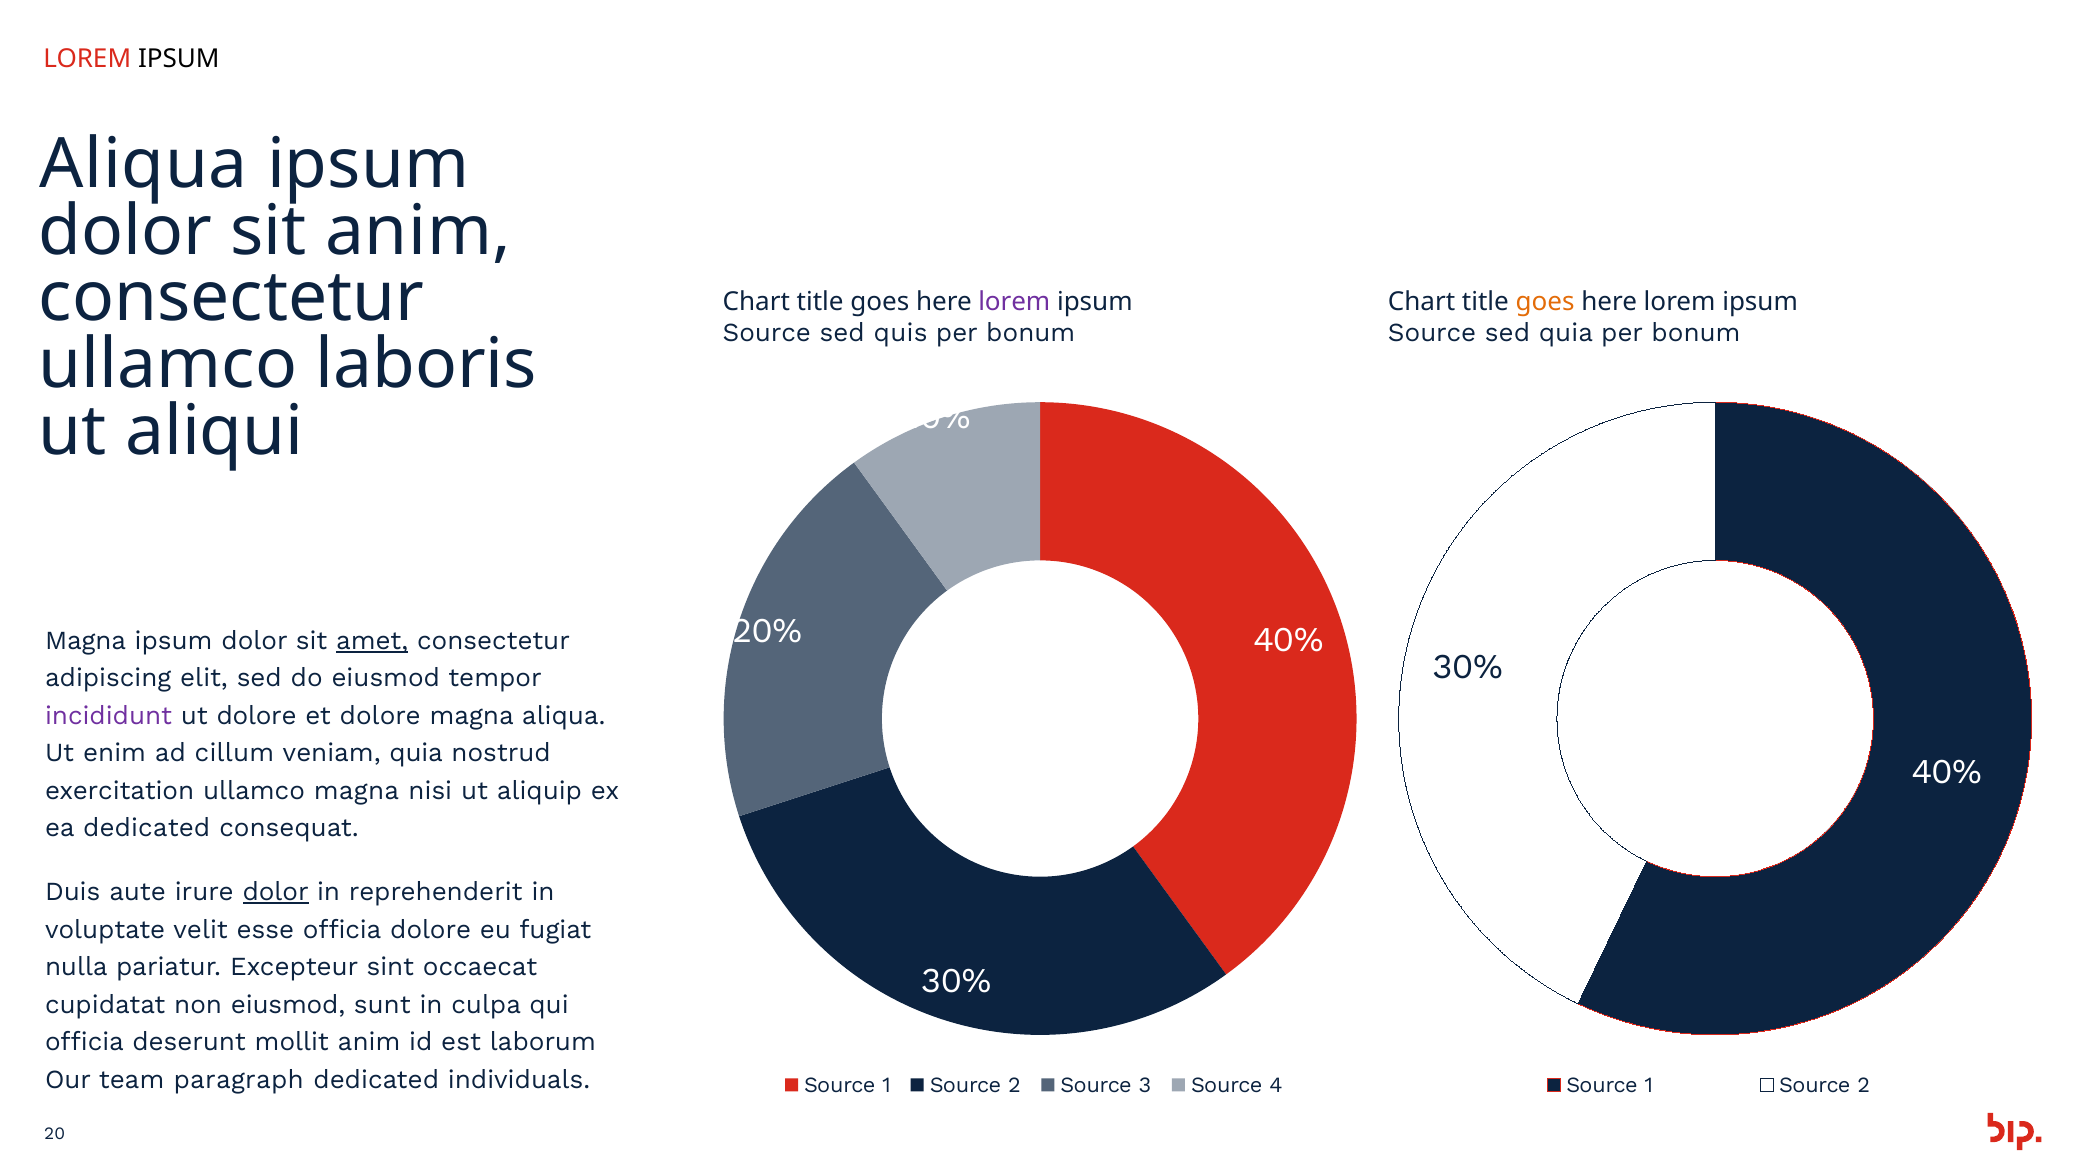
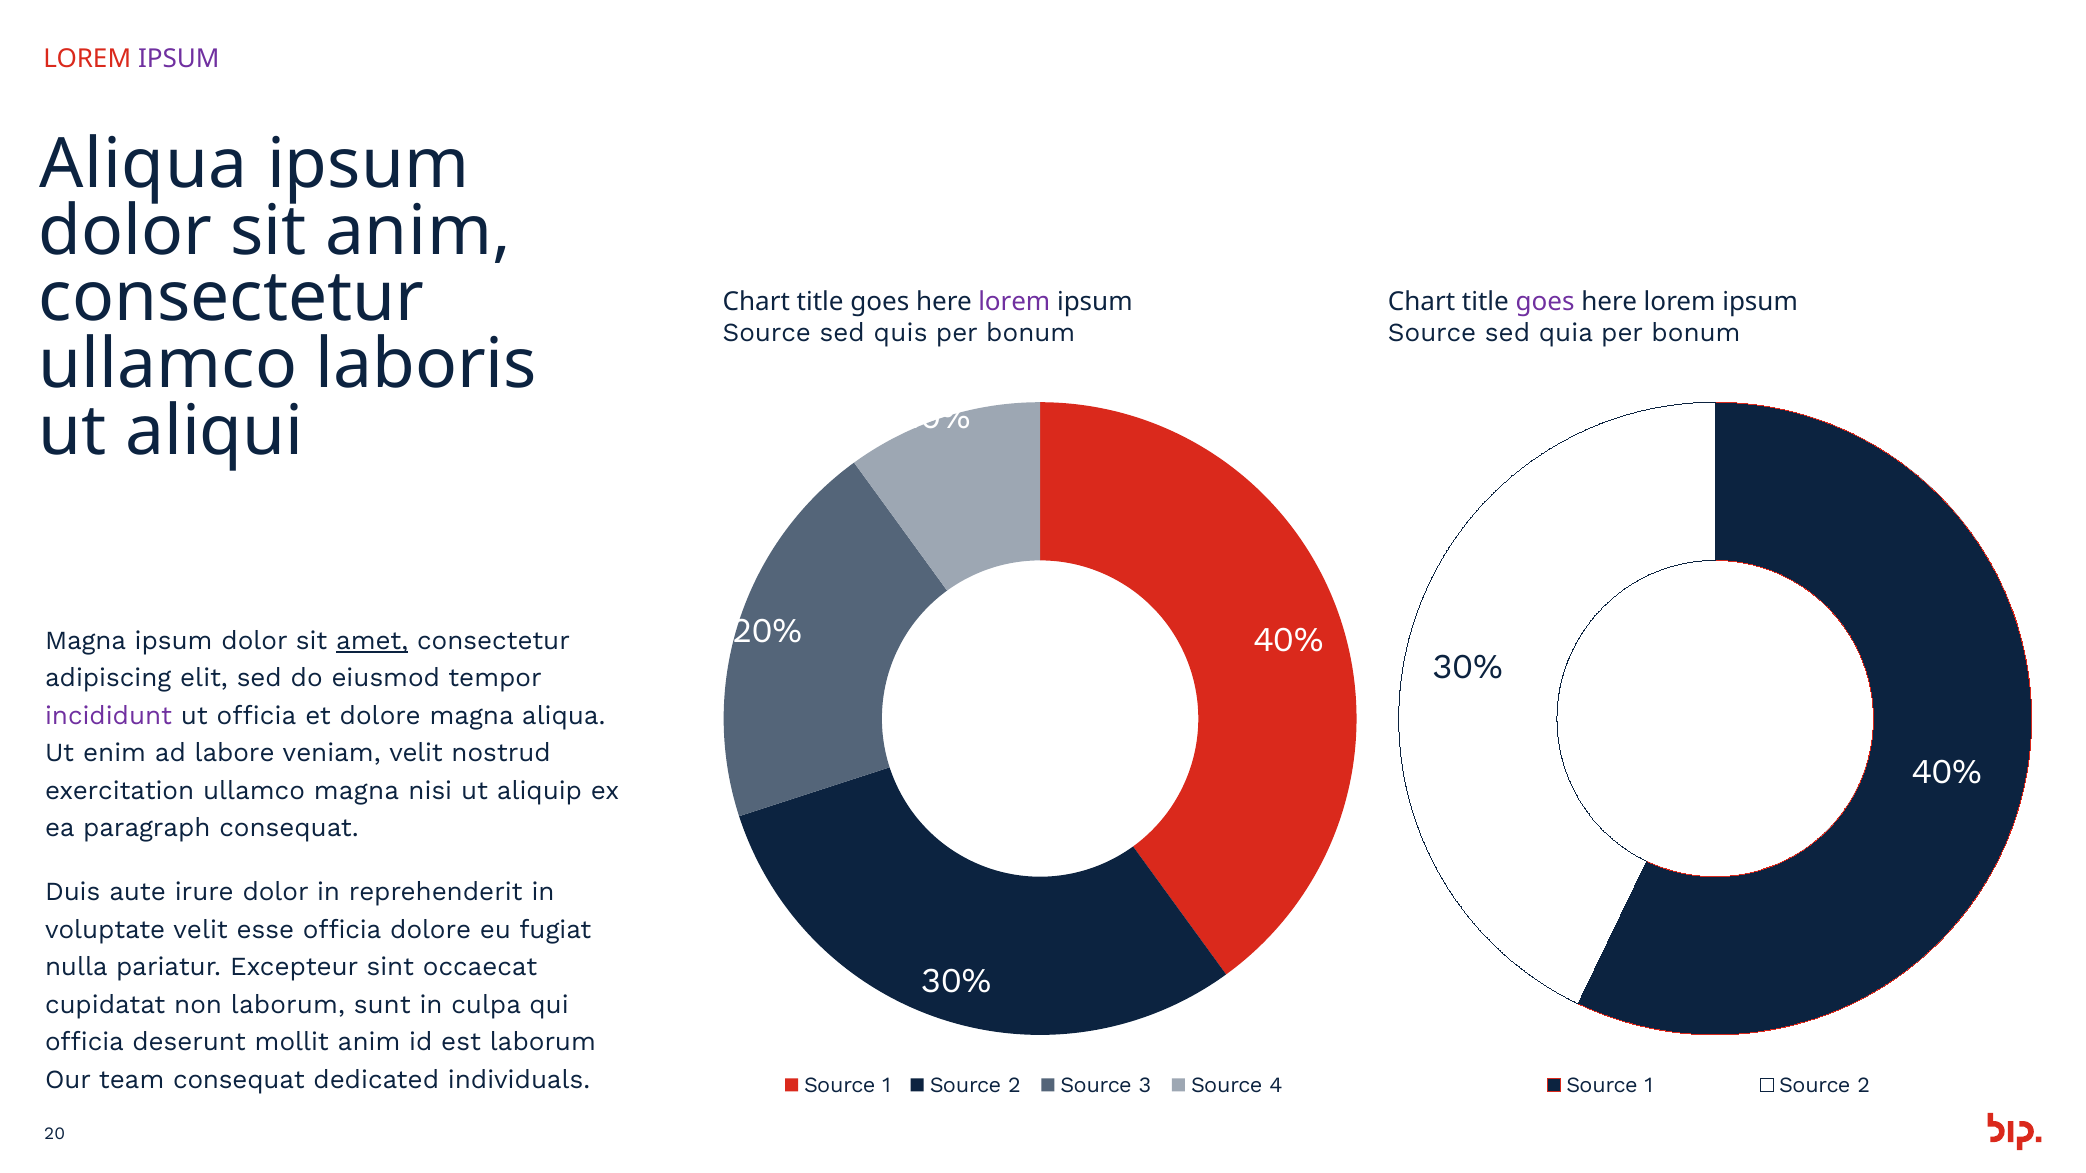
IPSUM at (179, 58) colour: black -> purple
goes at (1545, 302) colour: orange -> purple
ut dolore: dolore -> officia
cillum: cillum -> labore
veniam quia: quia -> velit
ea dedicated: dedicated -> paragraph
dolor at (276, 892) underline: present -> none
non eiusmod: eiusmod -> laborum
team paragraph: paragraph -> consequat
